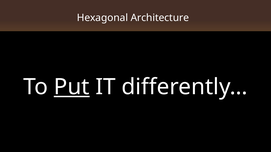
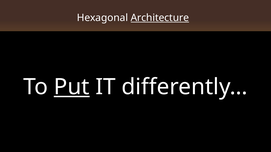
Architecture underline: none -> present
